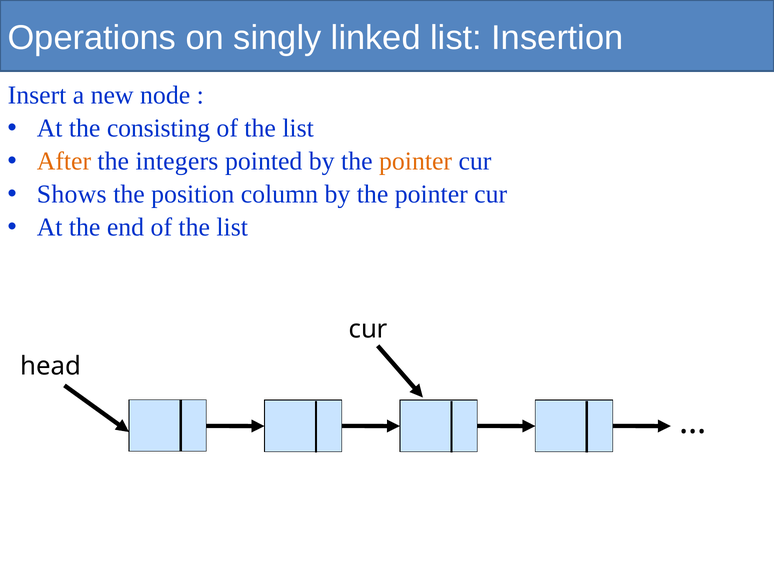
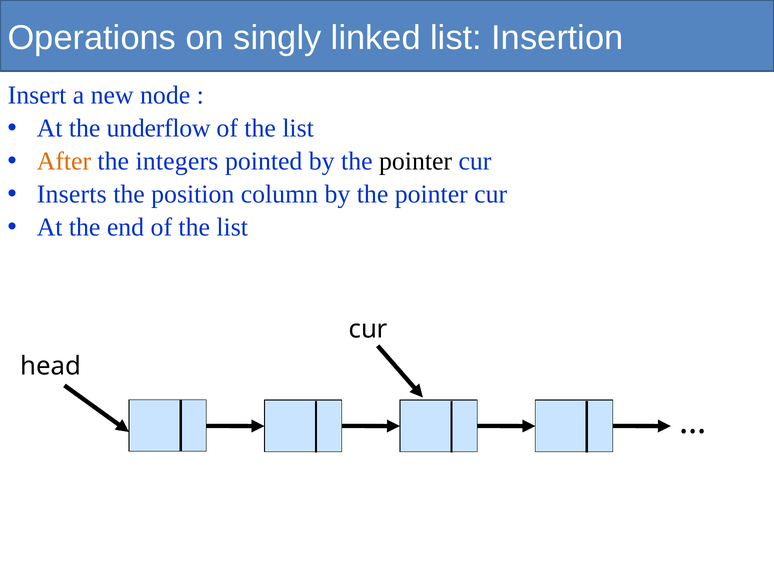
consisting: consisting -> underflow
pointer at (416, 161) colour: orange -> black
Shows: Shows -> Inserts
